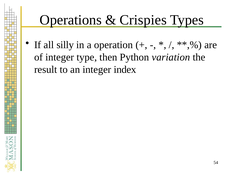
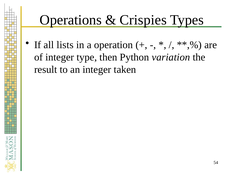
silly: silly -> lists
index: index -> taken
